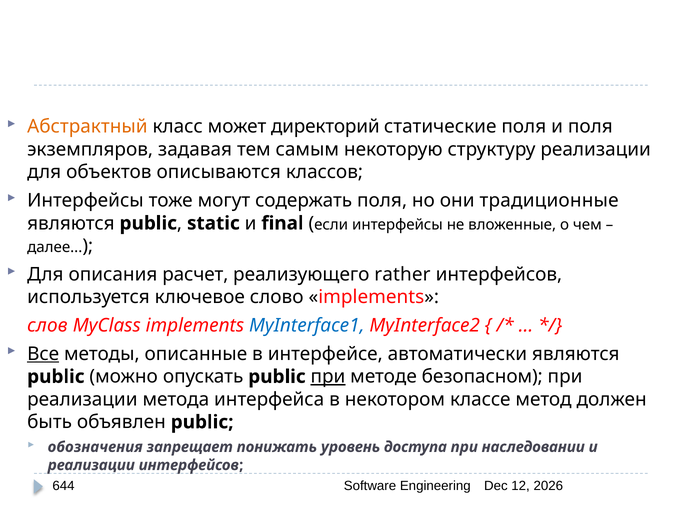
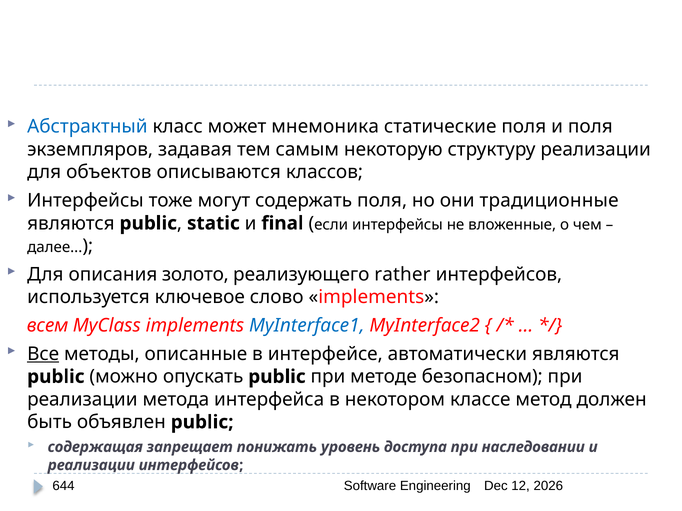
Абстрактный colour: orange -> blue
директорий: директорий -> мнемоника
расчет: расчет -> золото
слов: слов -> всем
при at (328, 377) underline: present -> none
обозначения: обозначения -> содержащая
